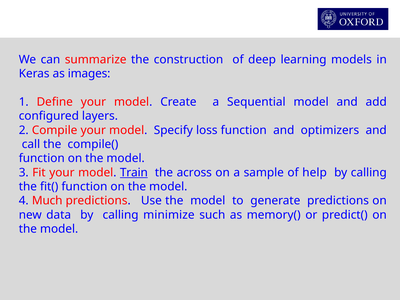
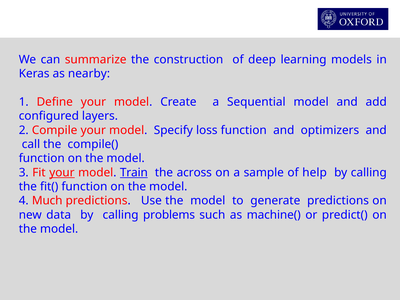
images: images -> nearby
your at (62, 173) underline: none -> present
minimize: minimize -> problems
memory(: memory( -> machine(
